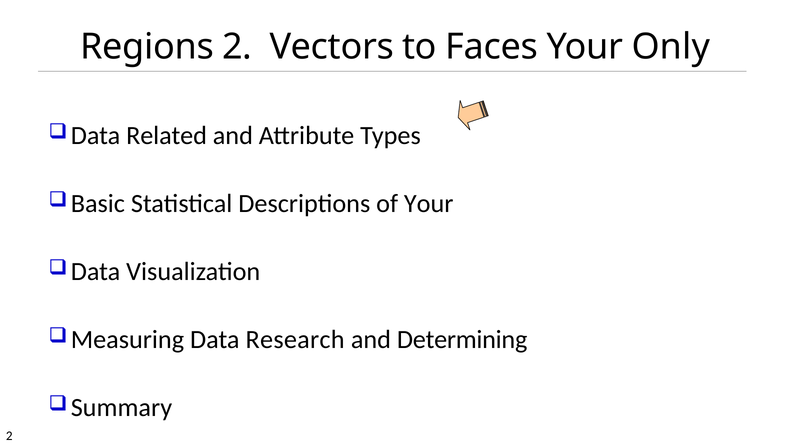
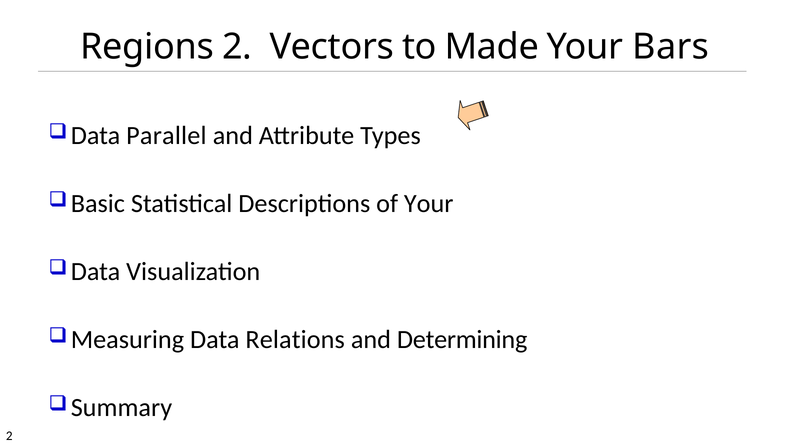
Faces: Faces -> Made
Only: Only -> Bars
Related: Related -> Parallel
Research: Research -> Relations
